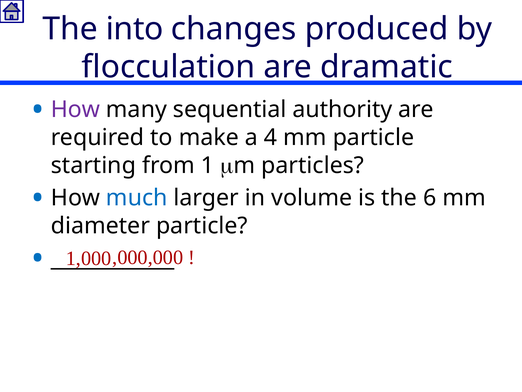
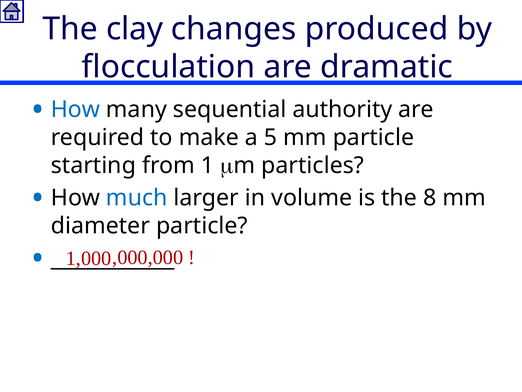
into: into -> clay
How at (75, 110) colour: purple -> blue
4: 4 -> 5
6: 6 -> 8
